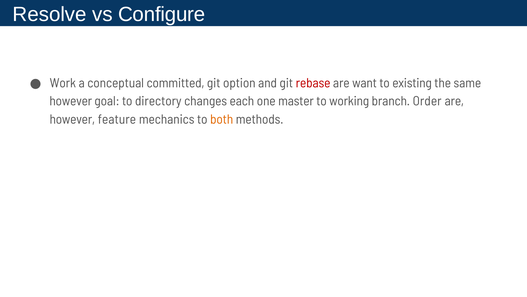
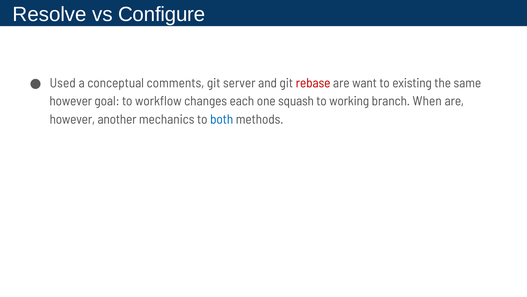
Work: Work -> Used
committed: committed -> comments
option: option -> server
directory: directory -> workflow
master: master -> squash
Order: Order -> When
feature: feature -> another
both colour: orange -> blue
